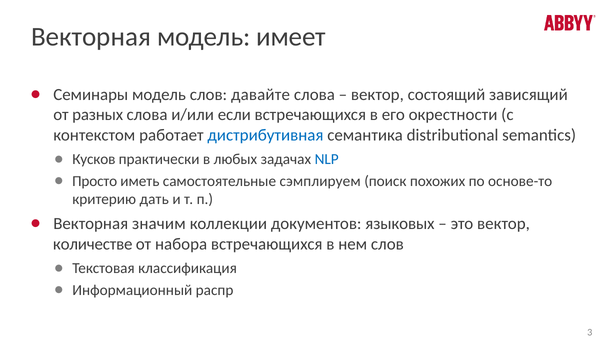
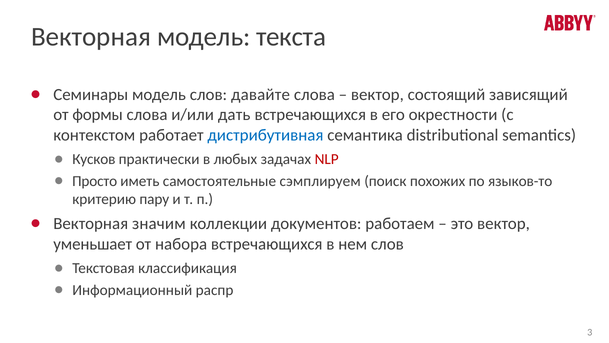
имеет: имеет -> текста
разных: разных -> формы
если: если -> дать
NLP colour: blue -> red
основе-то: основе-то -> языков-то
дать: дать -> пару
языковых: языковых -> работаем
количестве: количестве -> уменьшает
